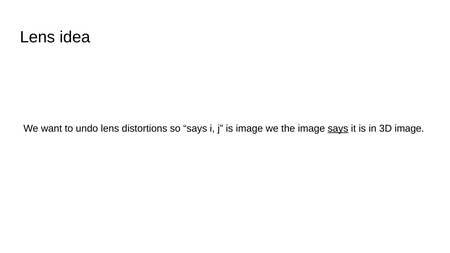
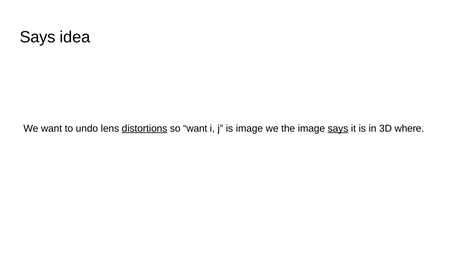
Lens at (37, 37): Lens -> Says
distortions underline: none -> present
so says: says -> want
3D image: image -> where
